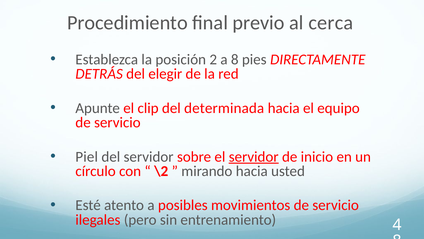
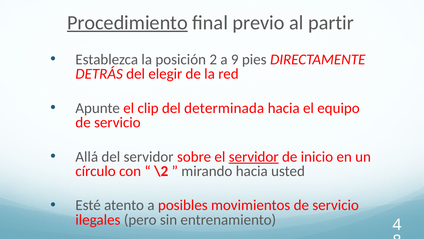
Procedimiento underline: none -> present
cerca: cerca -> partir
a 8: 8 -> 9
Piel: Piel -> Allá
